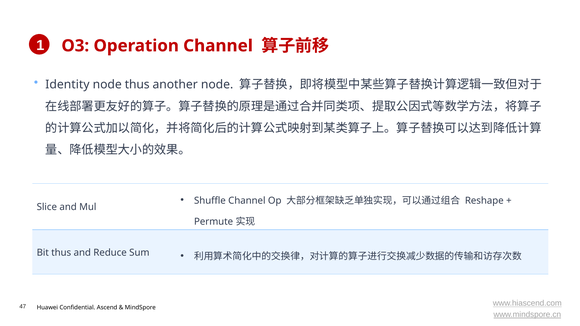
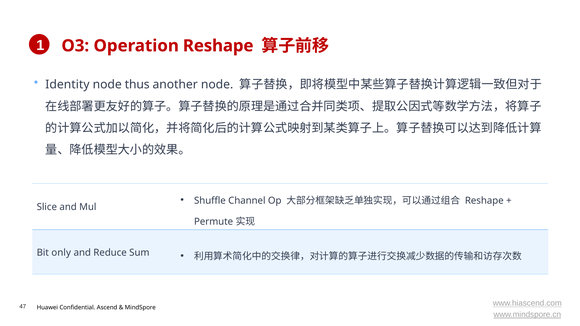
Operation Channel: Channel -> Reshape
Bit thus: thus -> only
